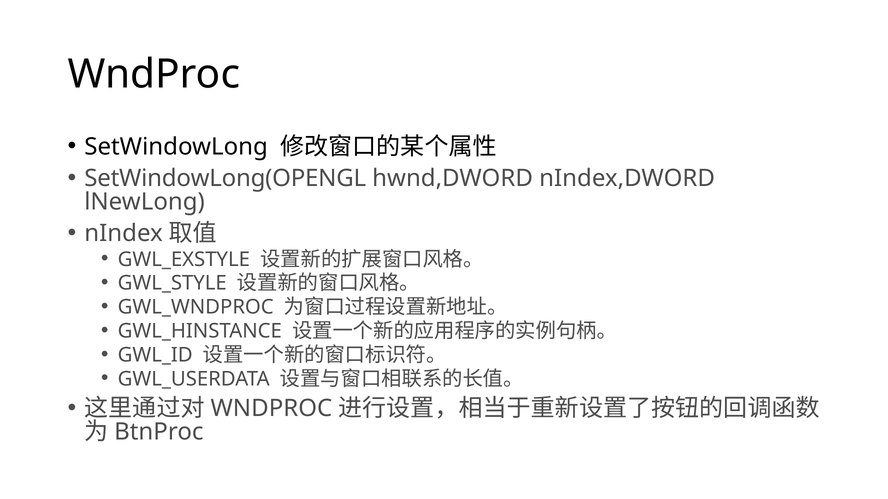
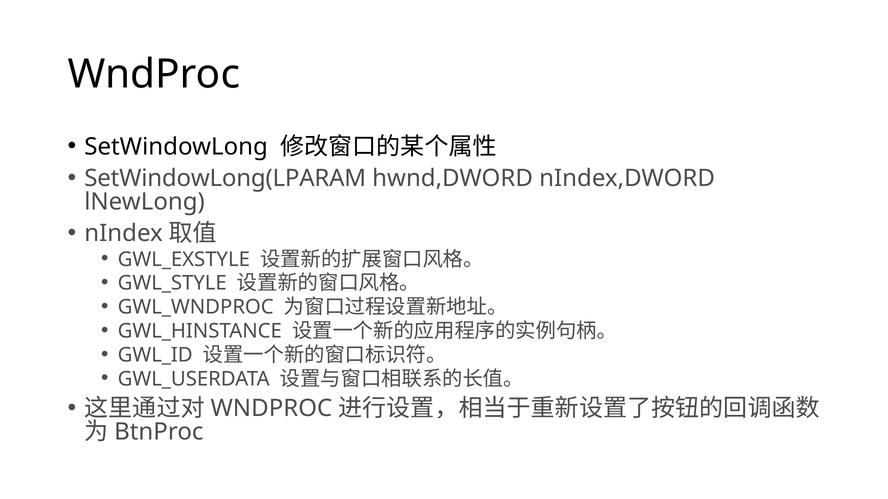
SetWindowLong(OPENGL: SetWindowLong(OPENGL -> SetWindowLong(LPARAM
